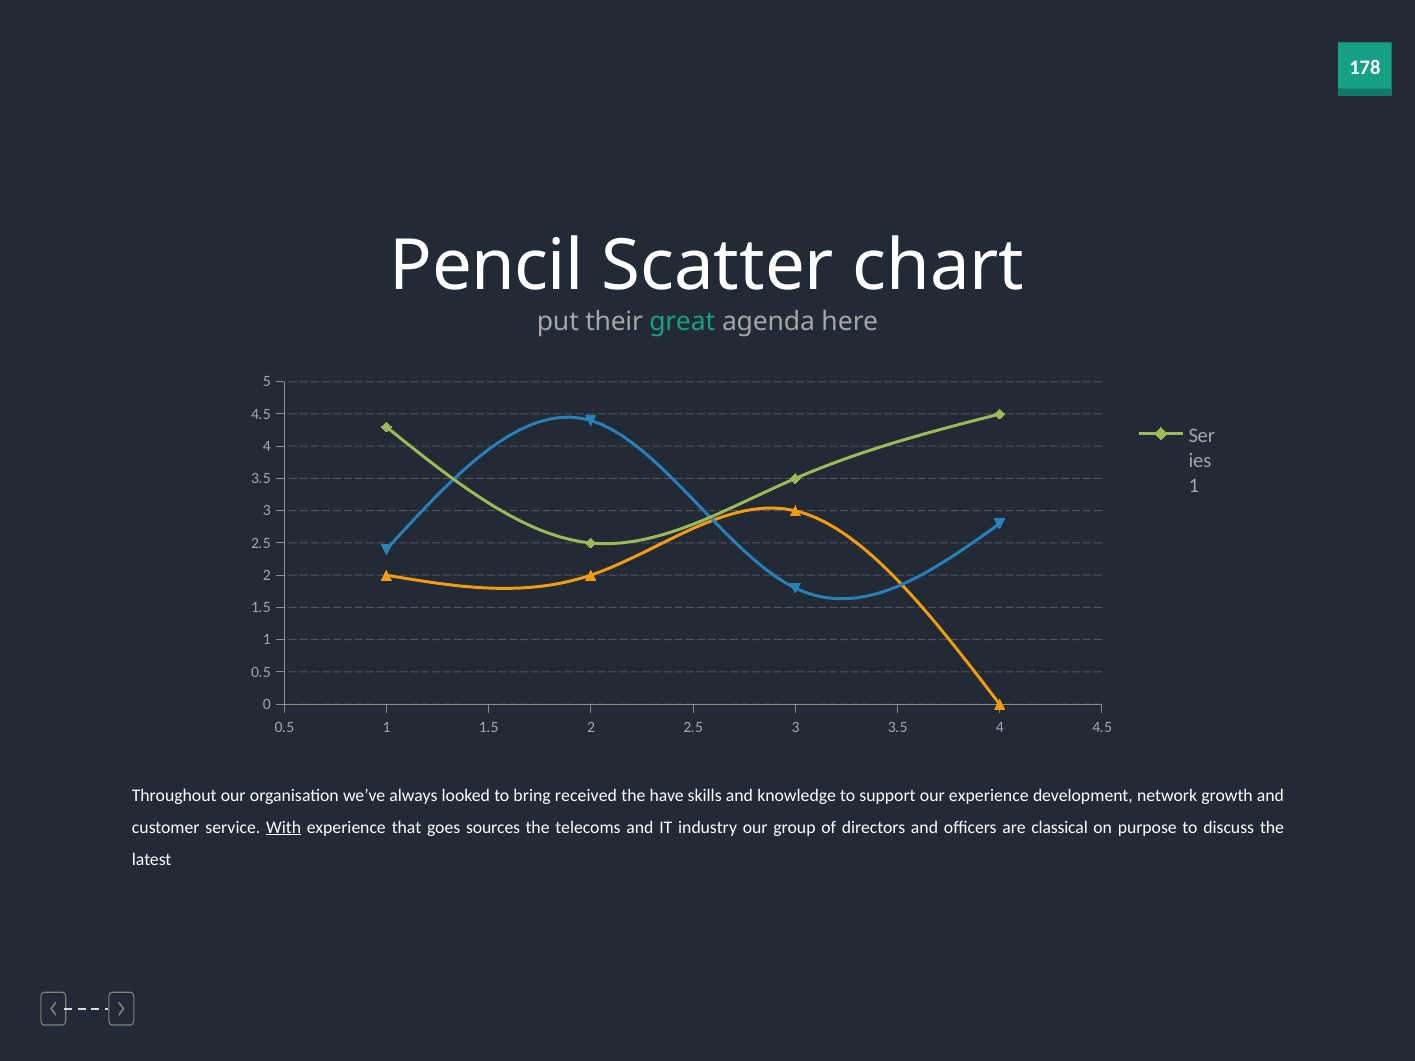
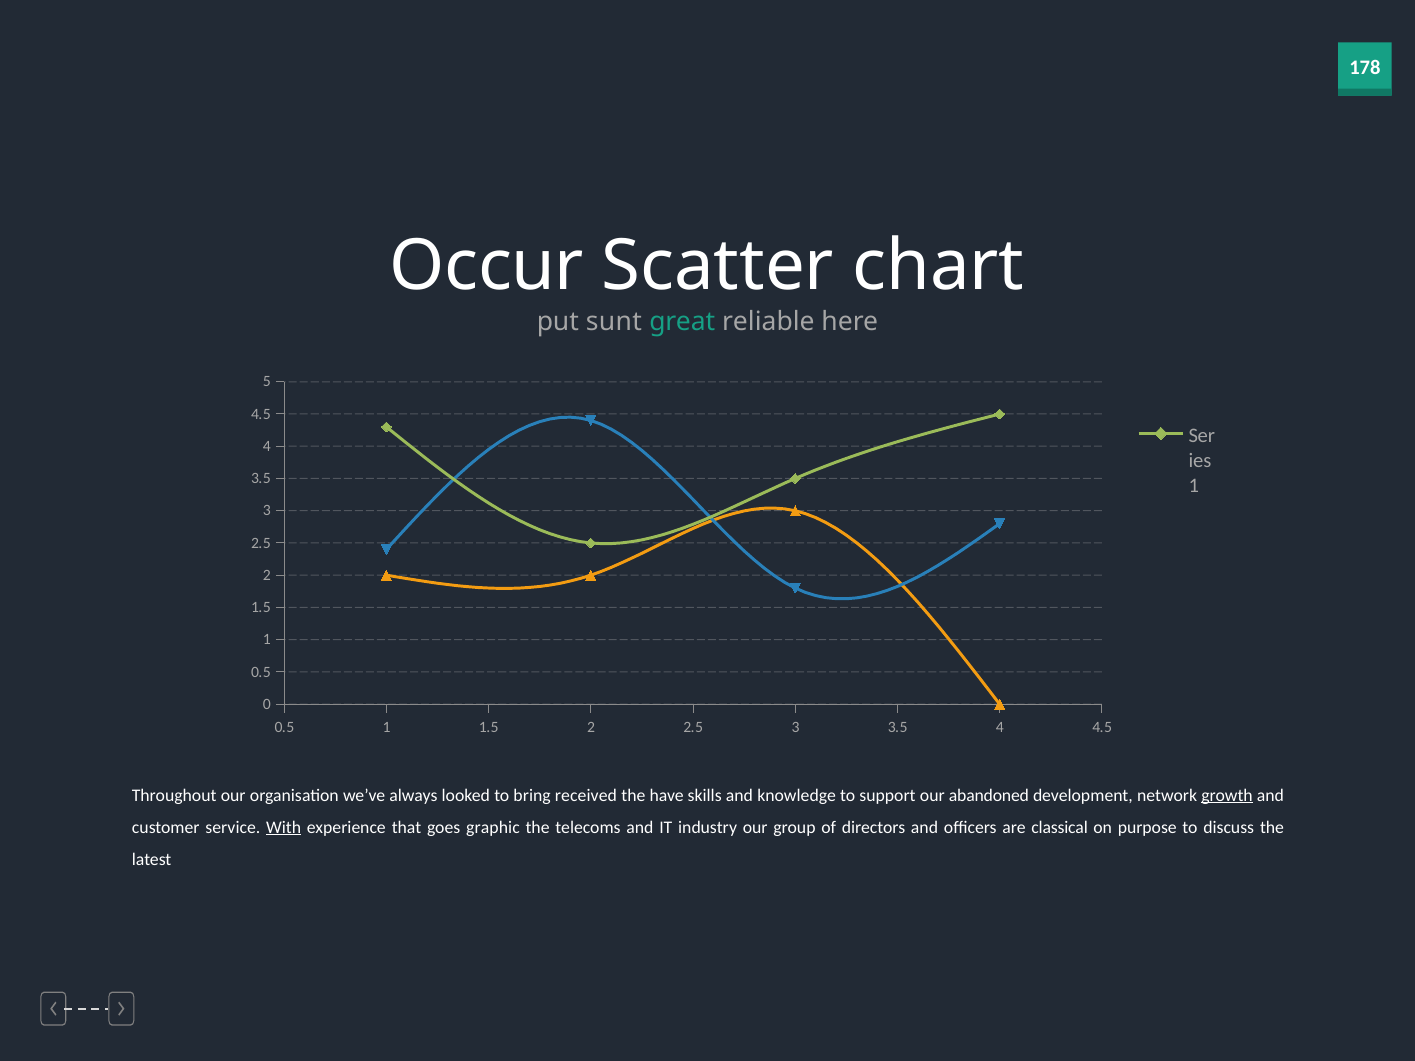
Pencil: Pencil -> Occur
their: their -> sunt
agenda: agenda -> reliable
our experience: experience -> abandoned
growth underline: none -> present
sources: sources -> graphic
